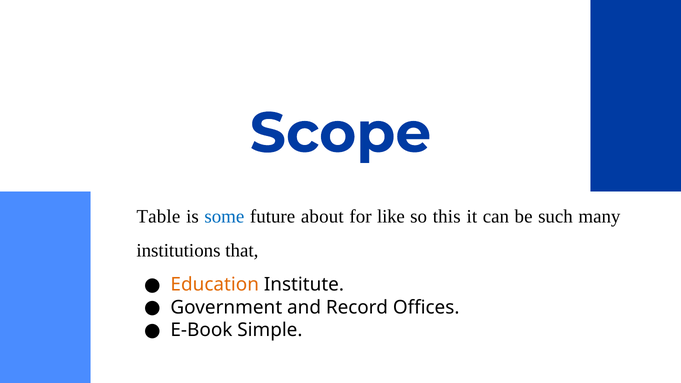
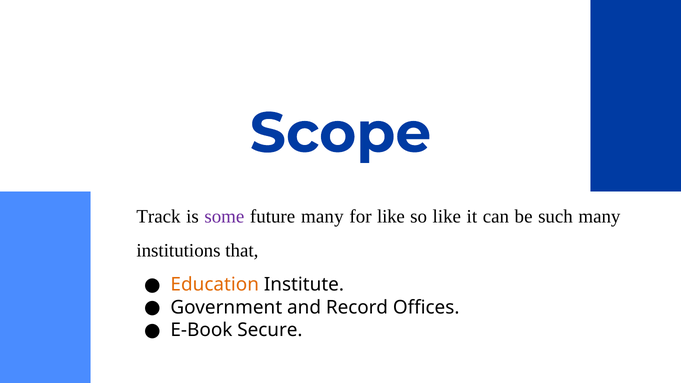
Table: Table -> Track
some colour: blue -> purple
future about: about -> many
so this: this -> like
Simple: Simple -> Secure
